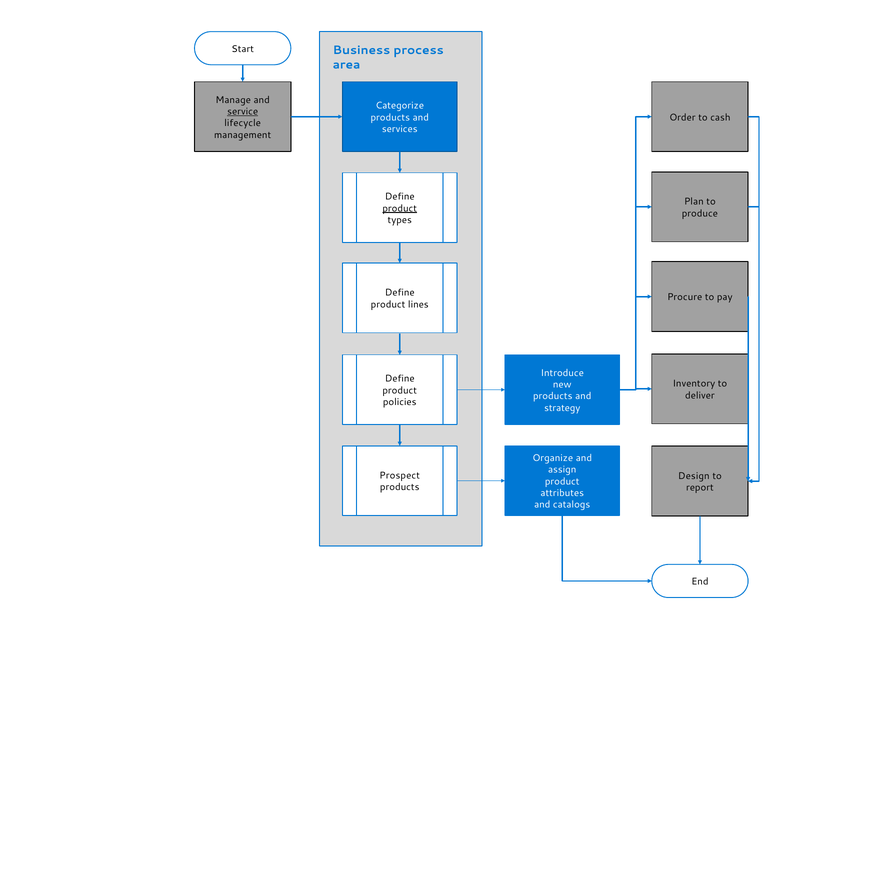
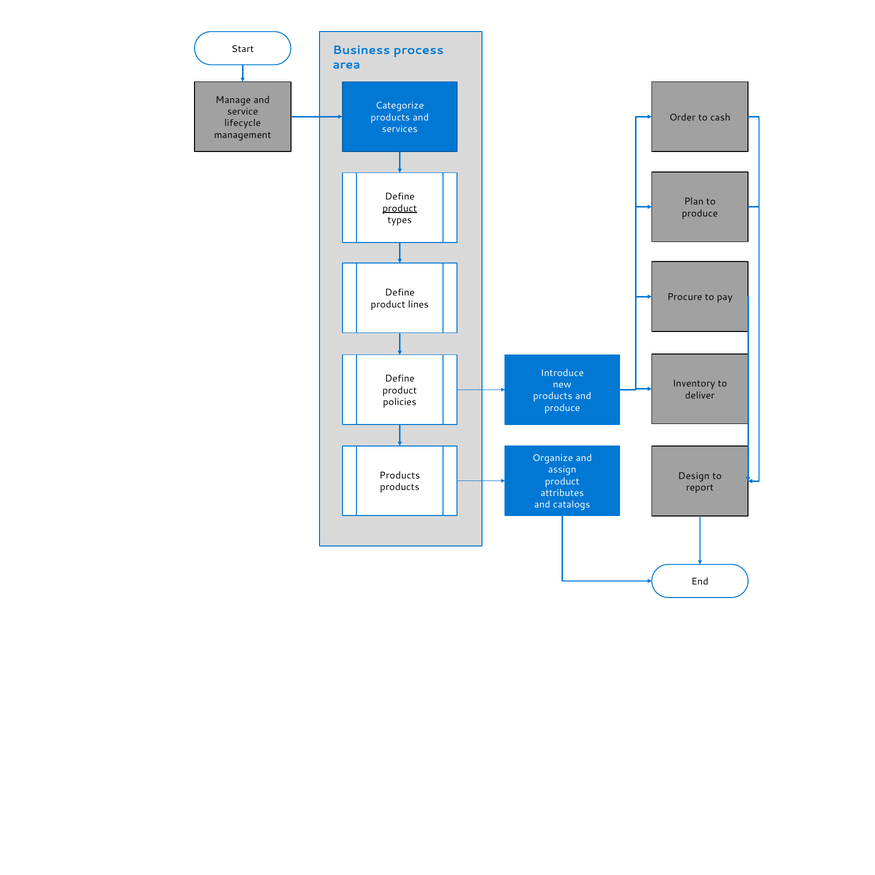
service underline: present -> none
strategy at (562, 408): strategy -> produce
Prospect at (400, 476): Prospect -> Products
